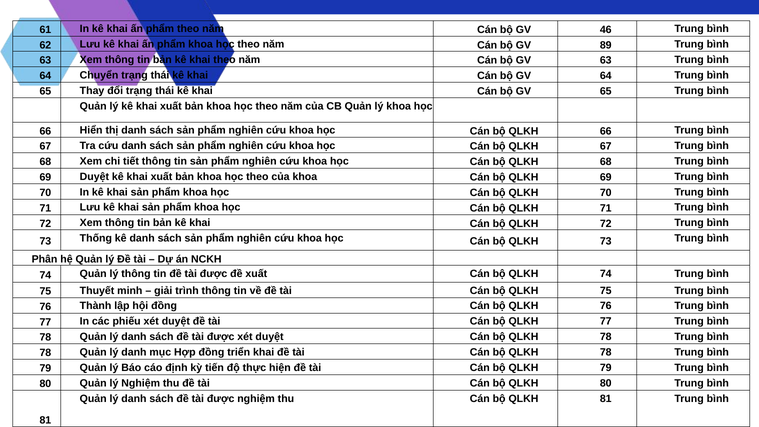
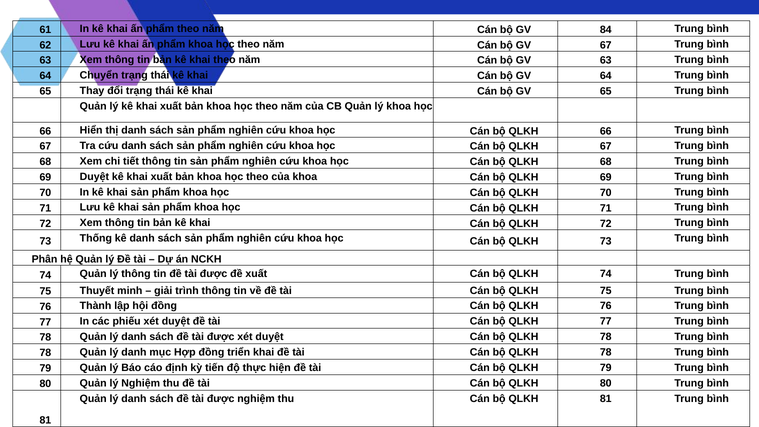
46: 46 -> 84
GV 89: 89 -> 67
